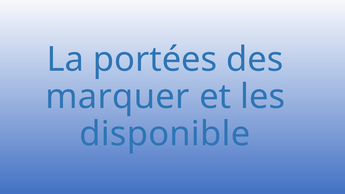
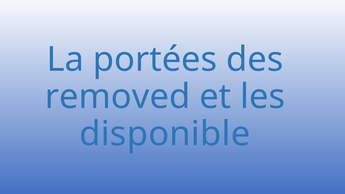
marquer: marquer -> removed
